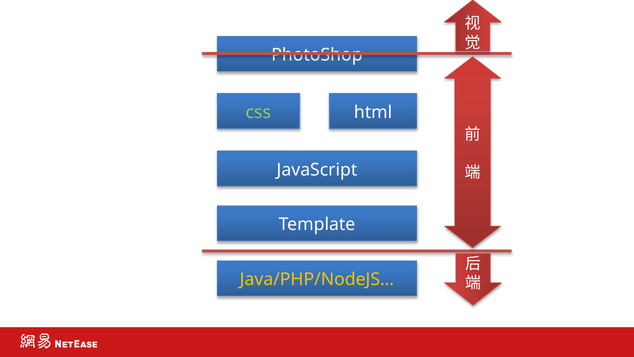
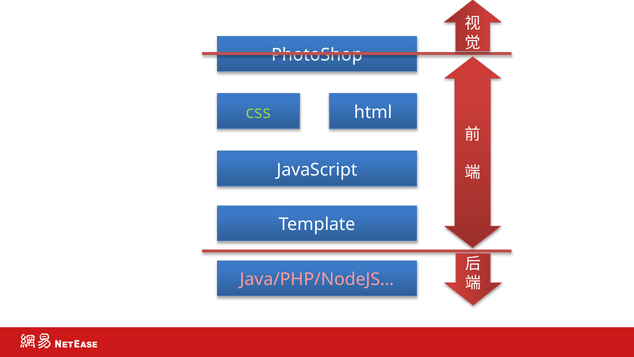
Java/PHP/NodeJS… colour: yellow -> pink
